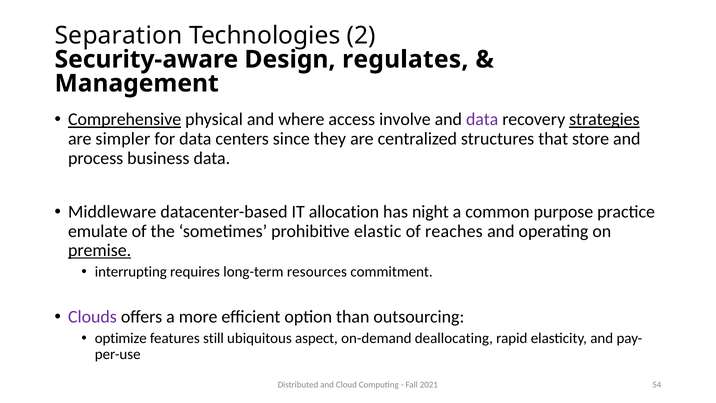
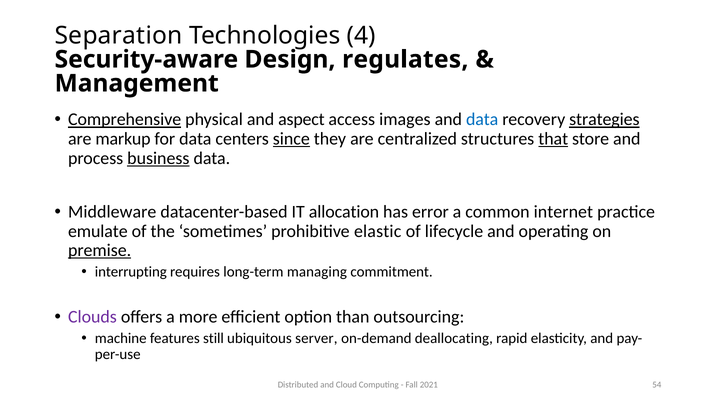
2: 2 -> 4
where: where -> aspect
involve: involve -> images
data at (482, 119) colour: purple -> blue
simpler: simpler -> markup
since underline: none -> present
that underline: none -> present
business underline: none -> present
night: night -> error
purpose: purpose -> internet
reaches: reaches -> lifecycle
resources: resources -> managing
optimize: optimize -> machine
aspect: aspect -> server
